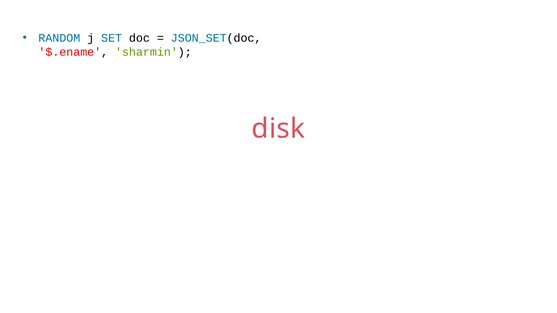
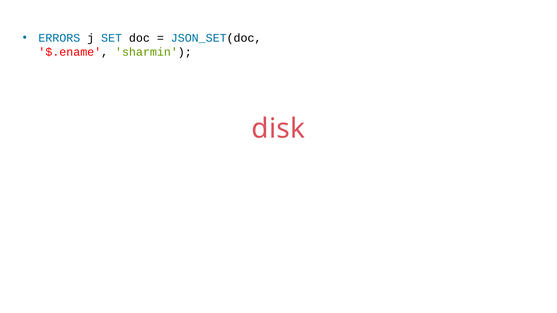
RANDOM: RANDOM -> ERRORS
